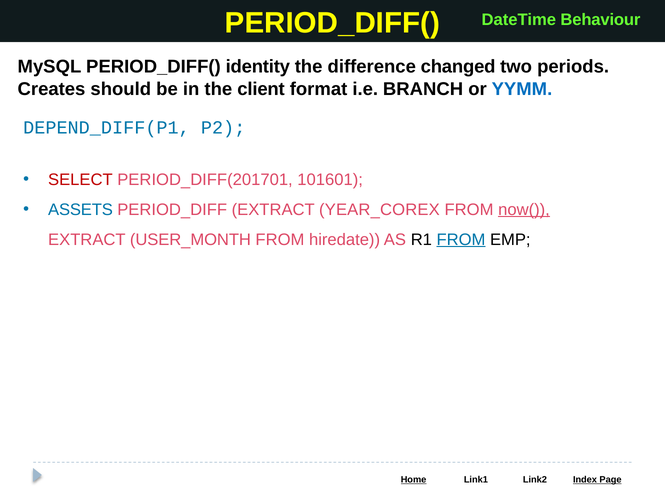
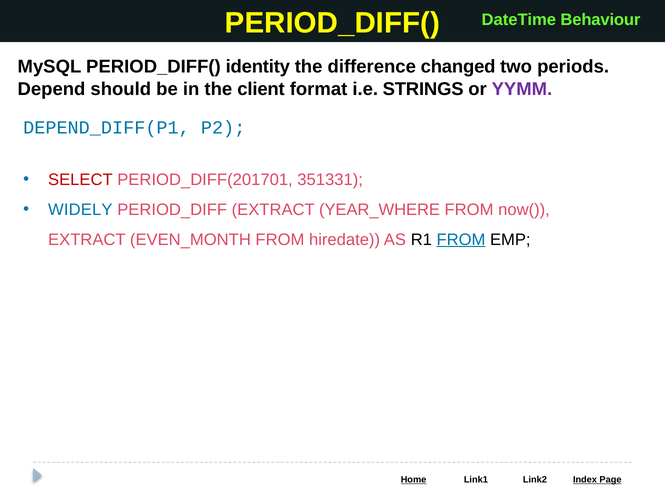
Creates: Creates -> Depend
BRANCH: BRANCH -> STRINGS
YYMM colour: blue -> purple
101601: 101601 -> 351331
ASSETS: ASSETS -> WIDELY
YEAR_COREX: YEAR_COREX -> YEAR_WHERE
now( underline: present -> none
USER_MONTH: USER_MONTH -> EVEN_MONTH
